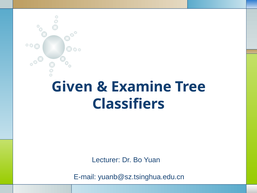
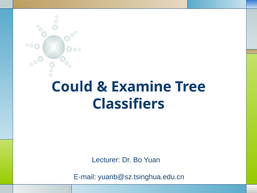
Given: Given -> Could
